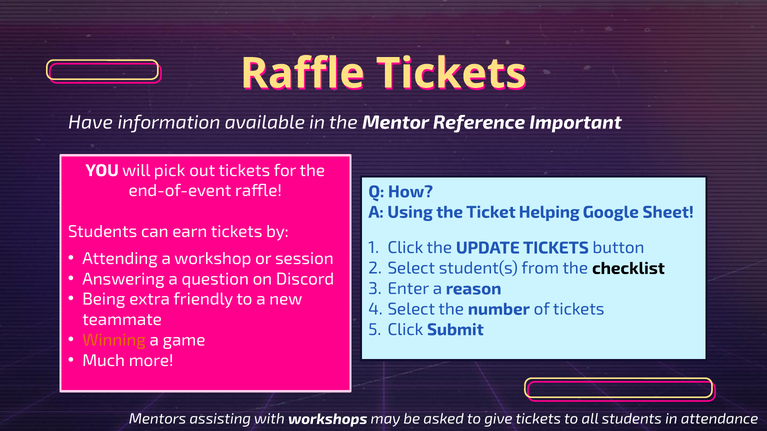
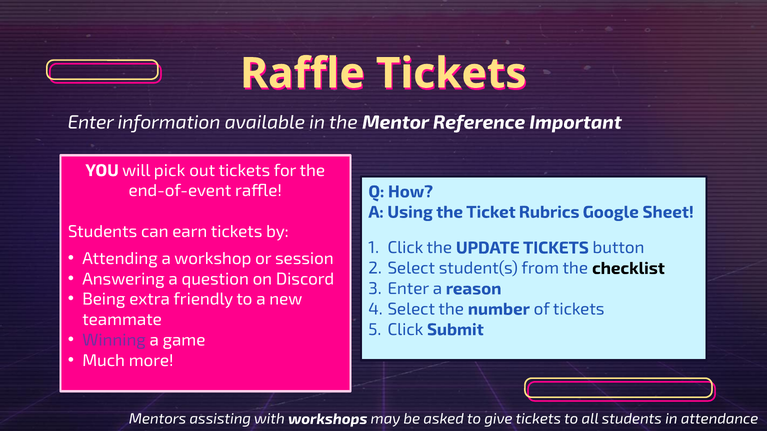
Have at (91, 122): Have -> Enter
Helping: Helping -> Rubrics
Winning colour: orange -> purple
